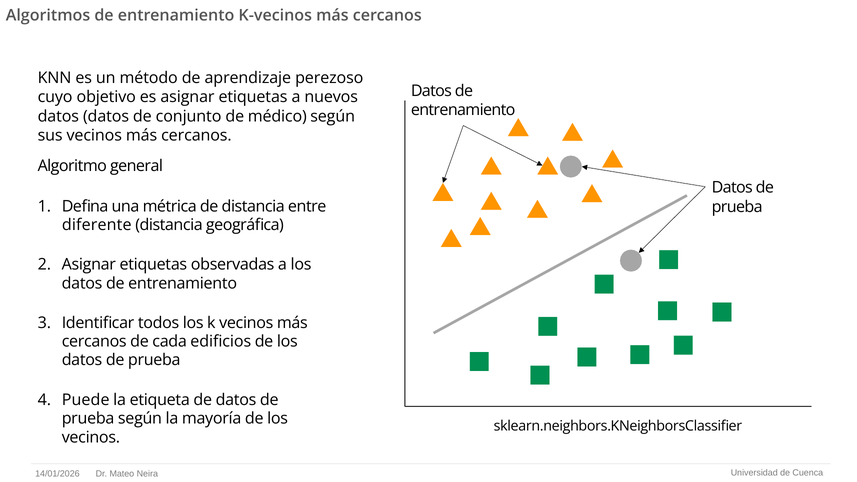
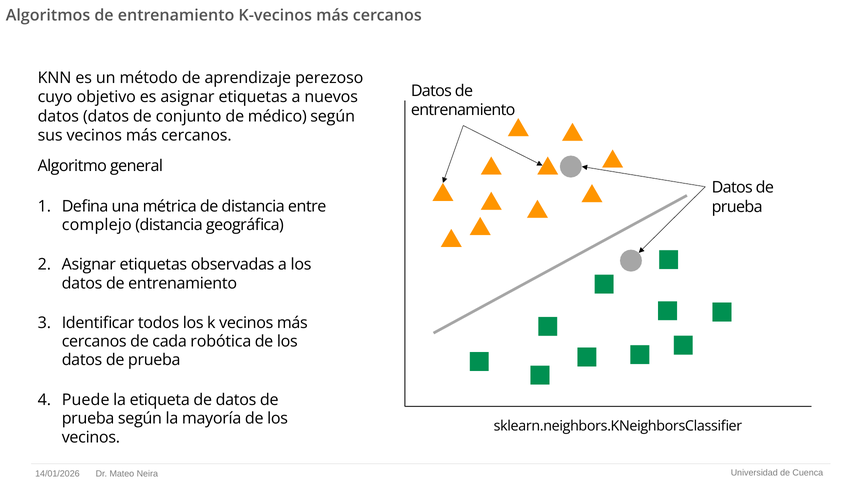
diferente: diferente -> complejo
edificios: edificios -> robótica
